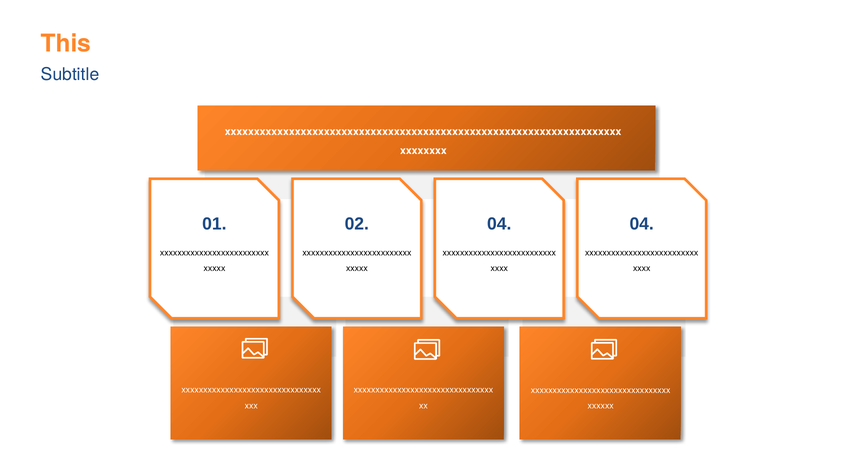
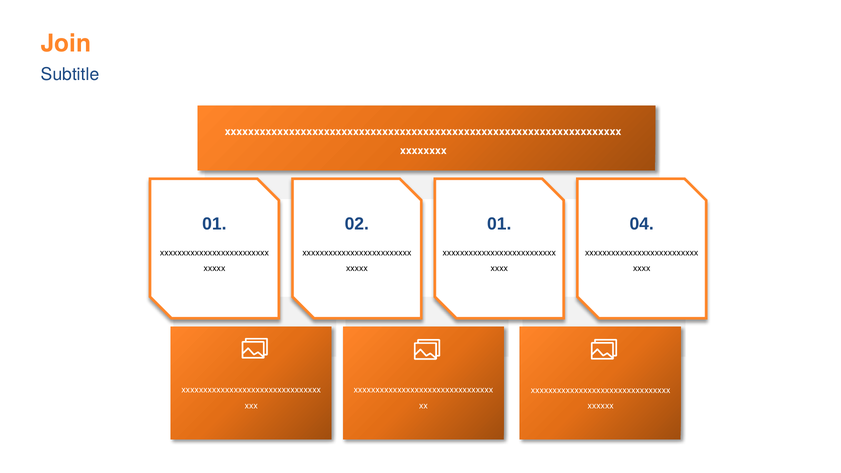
This: This -> Join
02 04: 04 -> 01
